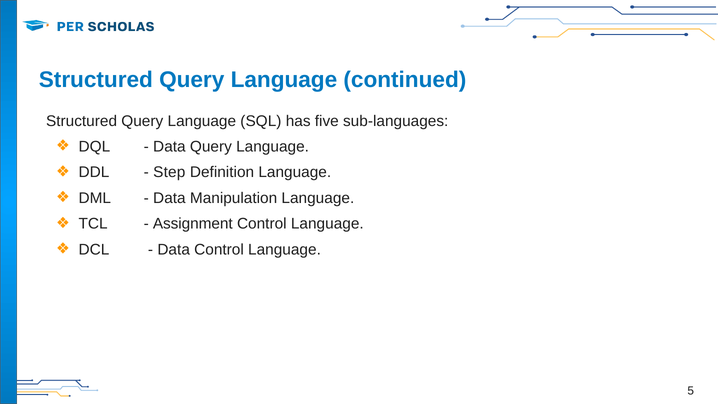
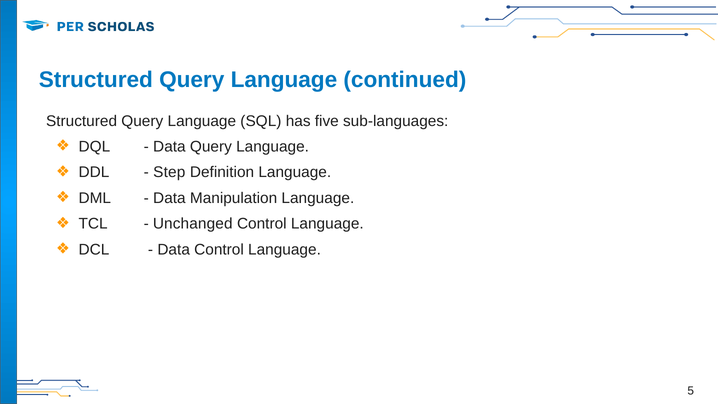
Assignment: Assignment -> Unchanged
